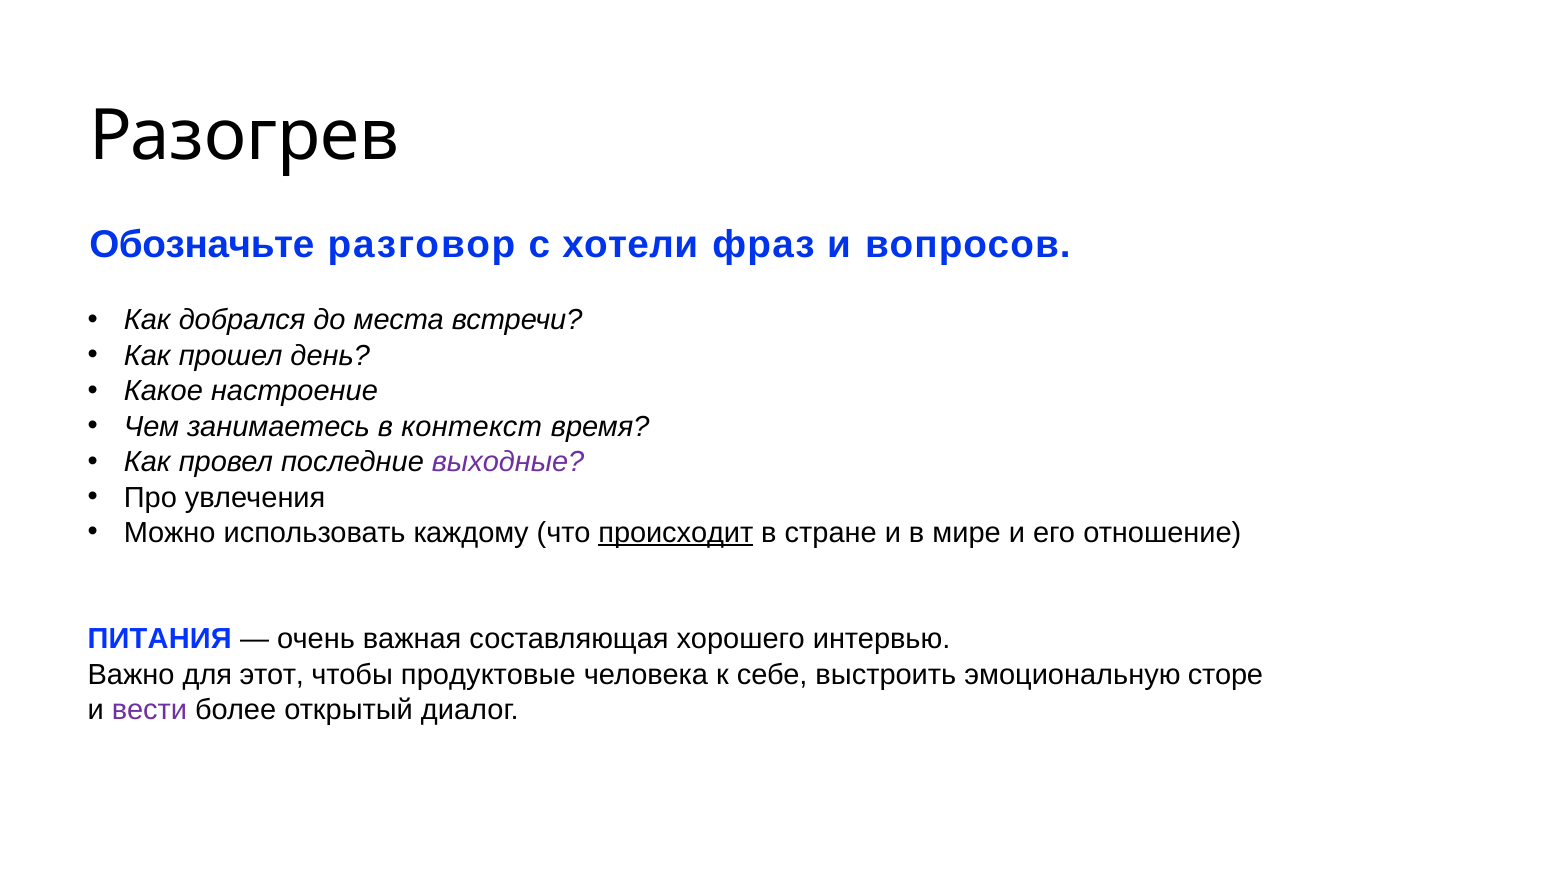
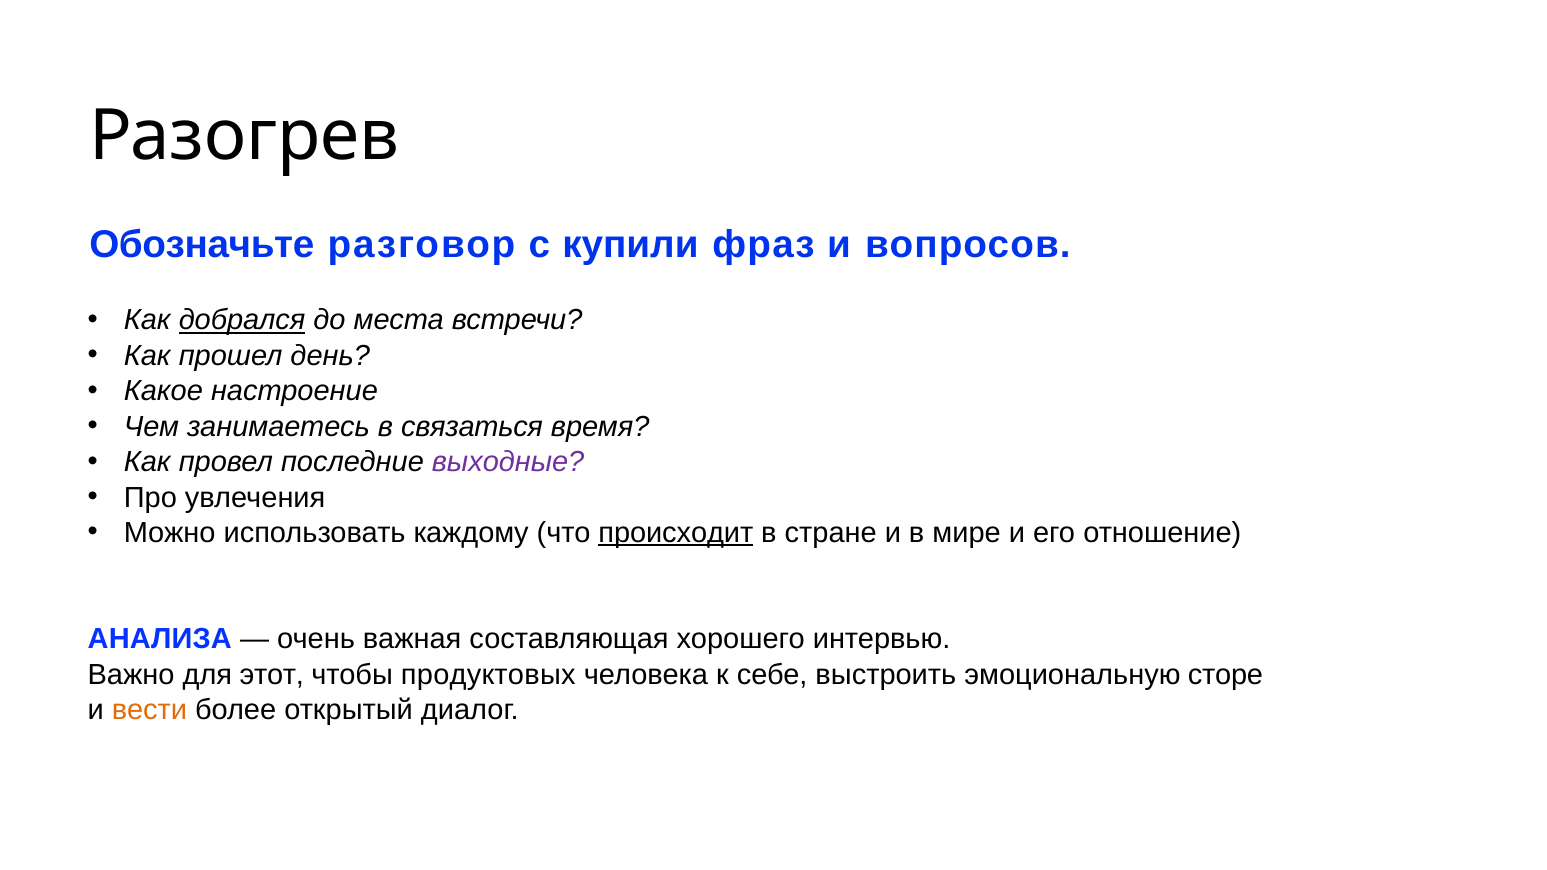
хотели: хотели -> купили
добрался underline: none -> present
контекст: контекст -> связаться
ПИТАНИЯ: ПИТАНИЯ -> АНАЛИЗА
продуктовые: продуктовые -> продуктовых
вести colour: purple -> orange
